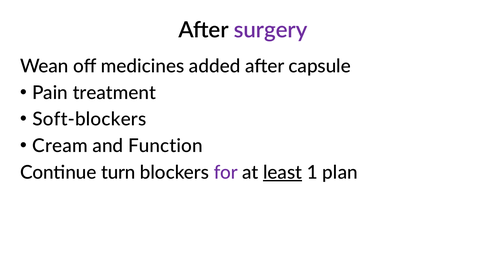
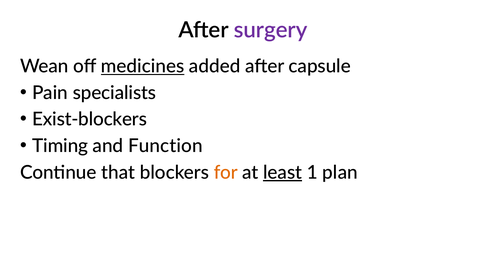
medicines underline: none -> present
treatment: treatment -> specialists
Soft-blockers: Soft-blockers -> Exist-blockers
Cream: Cream -> Timing
turn: turn -> that
for colour: purple -> orange
